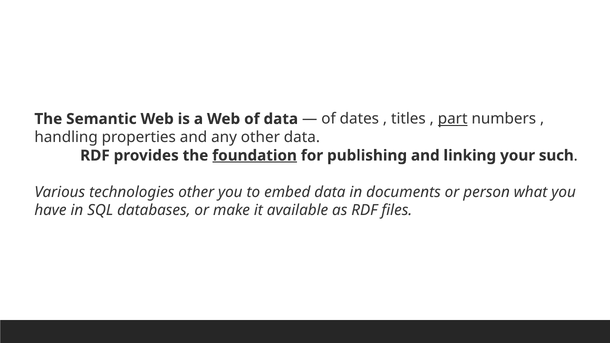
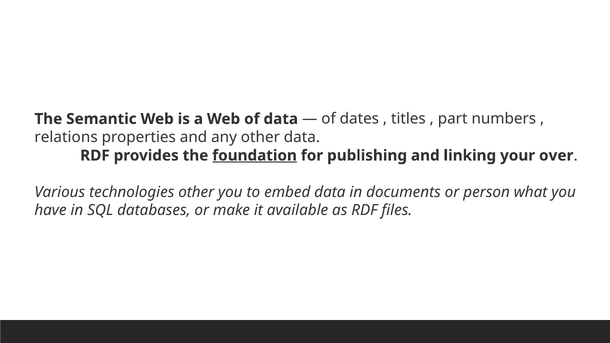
part underline: present -> none
handling: handling -> relations
such: such -> over
